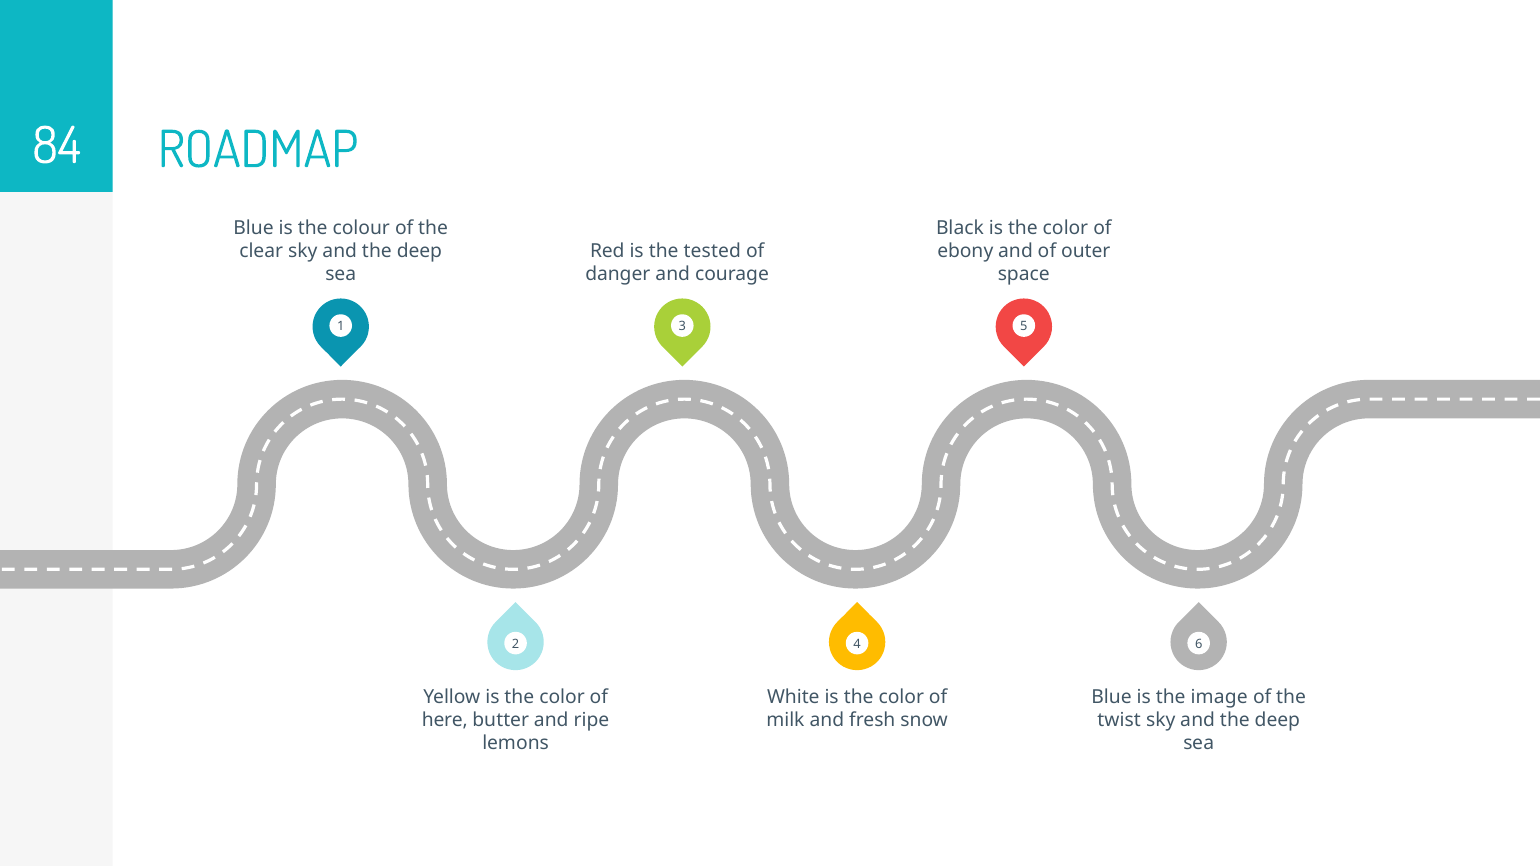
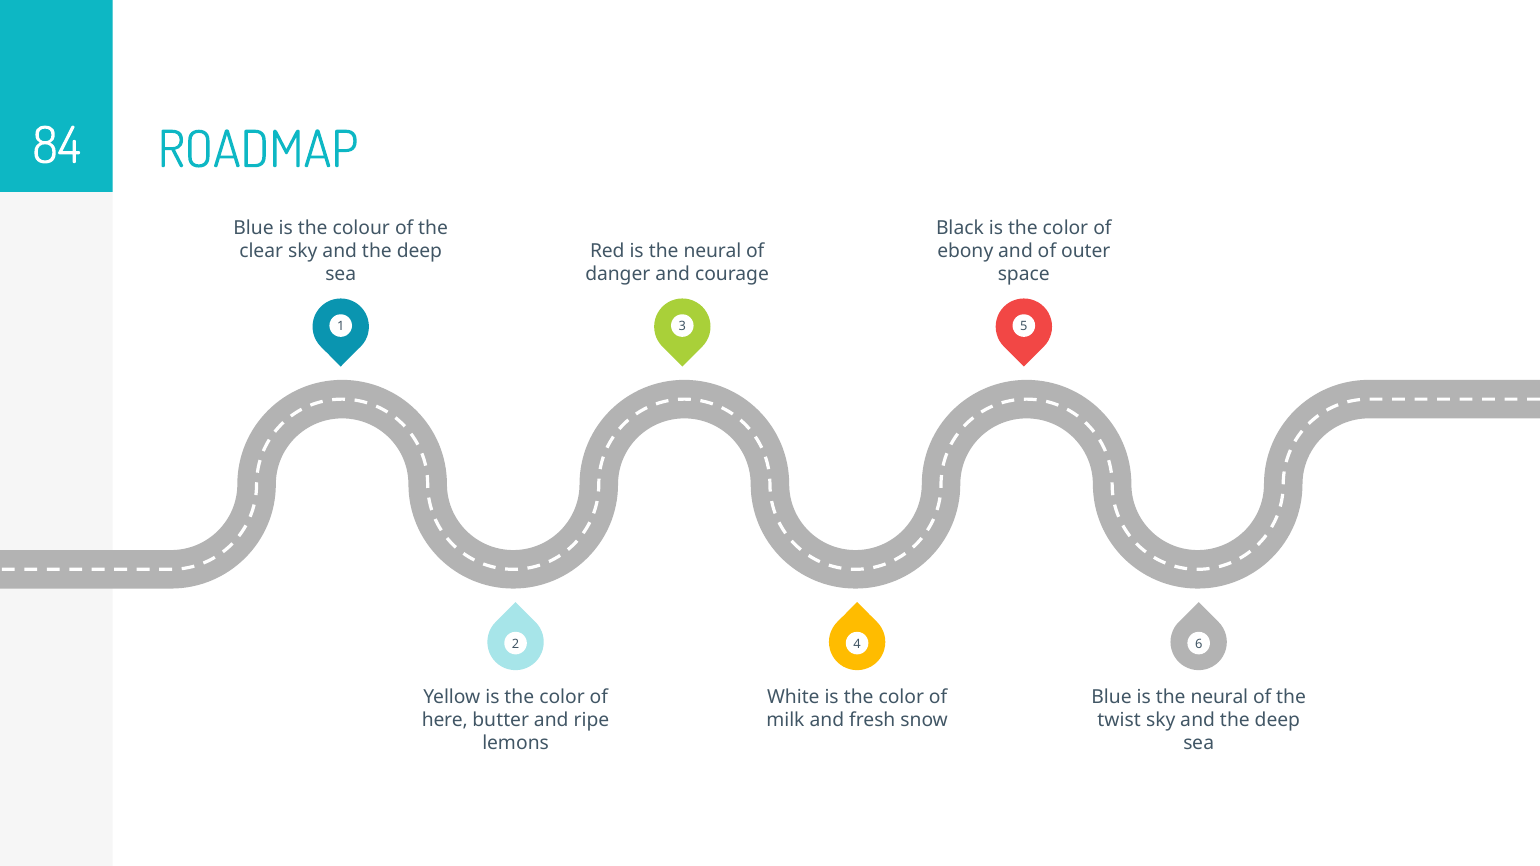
Red is the tested: tested -> neural
Blue is the image: image -> neural
